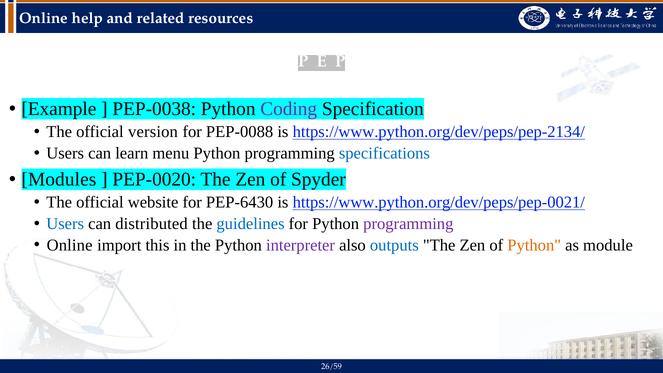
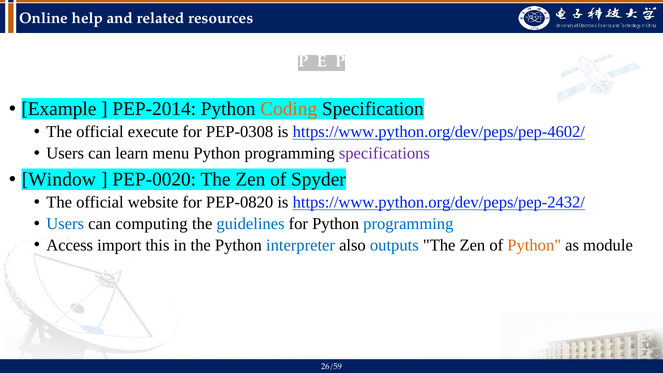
PEP-0038: PEP-0038 -> PEP-2014
Coding colour: purple -> orange
version: version -> execute
PEP-0088: PEP-0088 -> PEP-0308
https://www.python.org/dev/peps/pep-2134/: https://www.python.org/dev/peps/pep-2134/ -> https://www.python.org/dev/peps/pep-4602/
specifications colour: blue -> purple
Modules: Modules -> Window
PEP-6430: PEP-6430 -> PEP-0820
https://www.python.org/dev/peps/pep-0021/: https://www.python.org/dev/peps/pep-0021/ -> https://www.python.org/dev/peps/pep-2432/
distributed: distributed -> computing
programming at (408, 224) colour: purple -> blue
Online at (70, 245): Online -> Access
interpreter colour: purple -> blue
